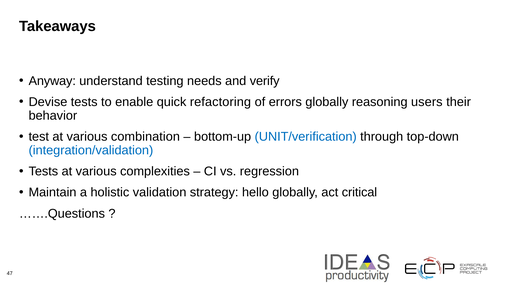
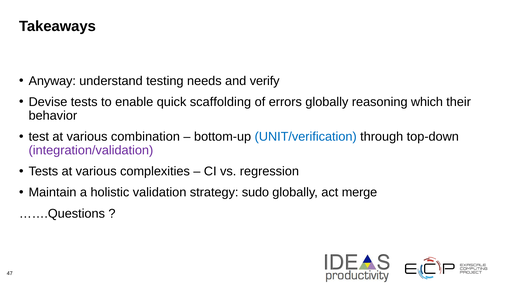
refactoring: refactoring -> scaffolding
users: users -> which
integration/validation colour: blue -> purple
hello: hello -> sudo
critical: critical -> merge
